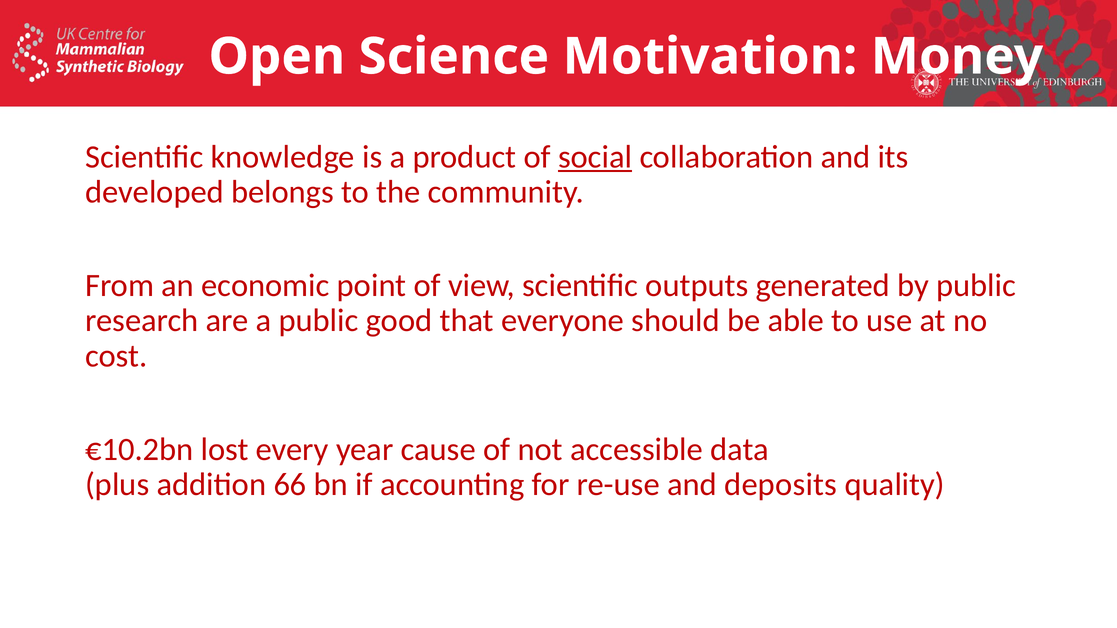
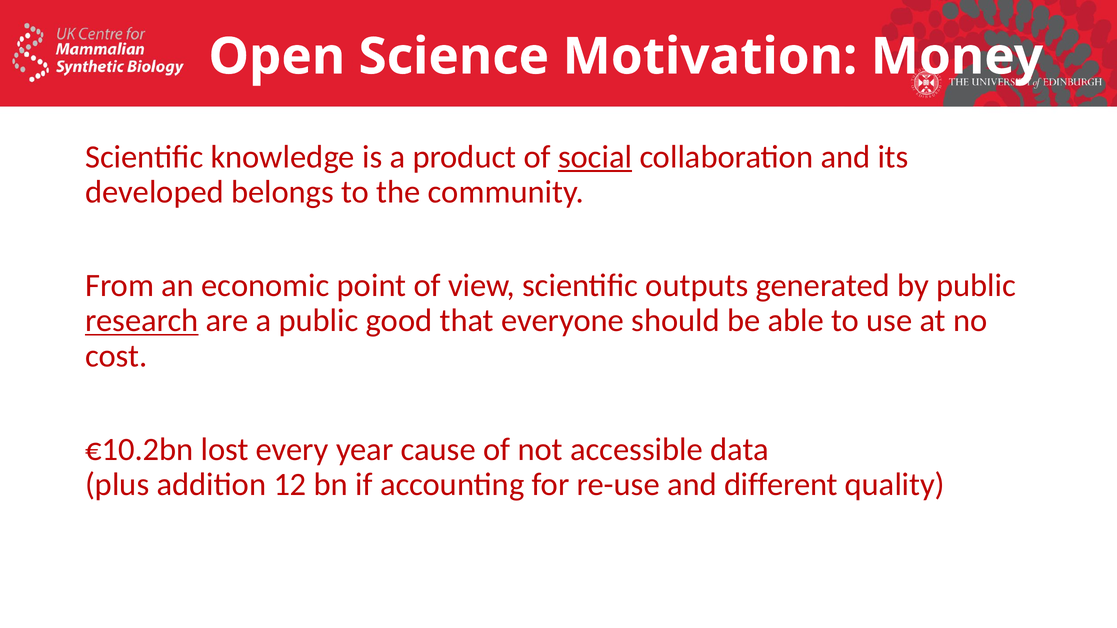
research underline: none -> present
66: 66 -> 12
deposits: deposits -> different
